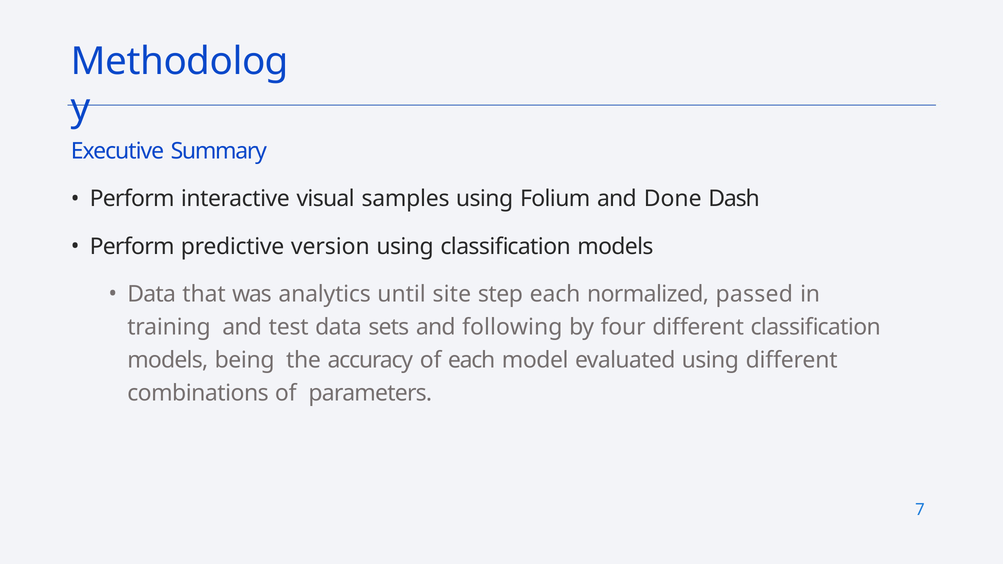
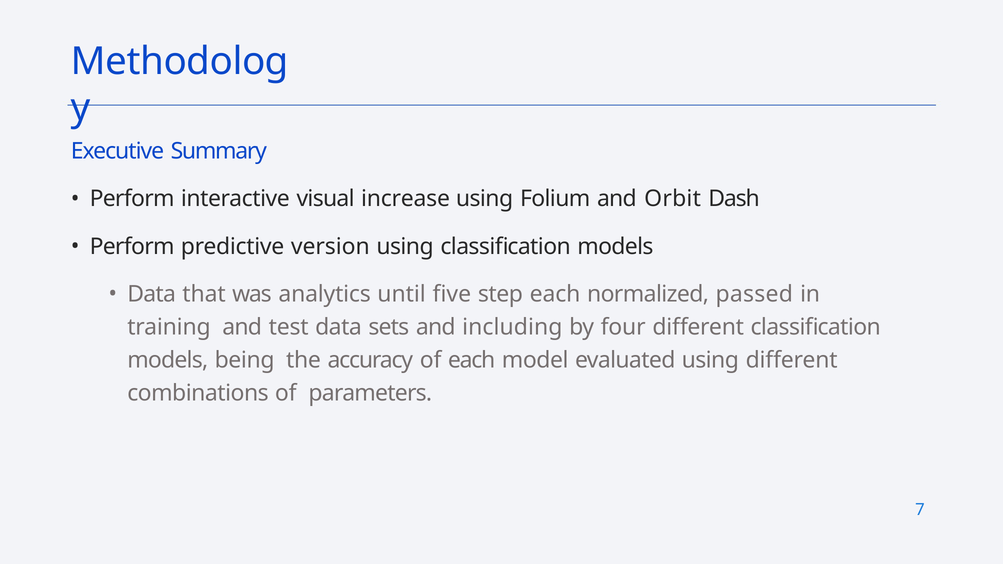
samples: samples -> increase
Done: Done -> Orbit
site: site -> five
following: following -> including
